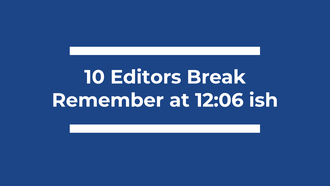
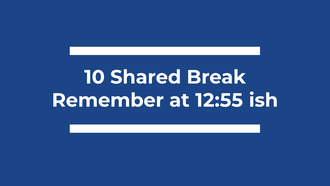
Editors: Editors -> Shared
12:06: 12:06 -> 12:55
